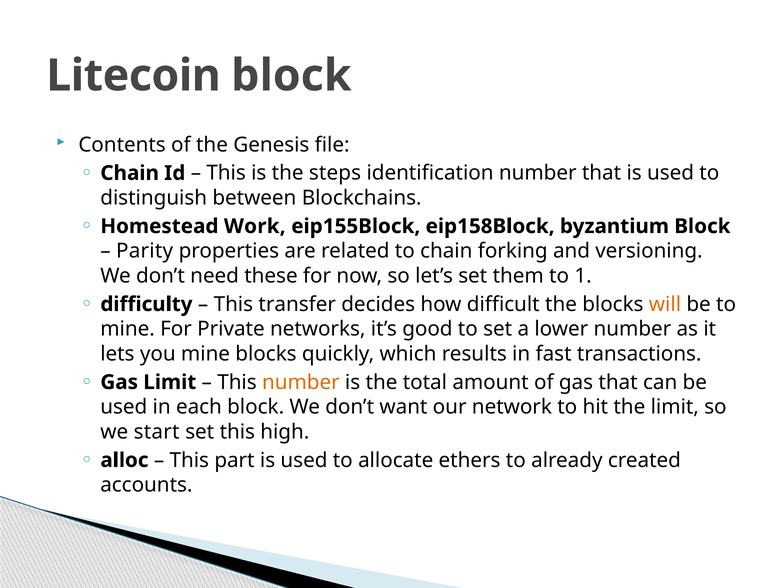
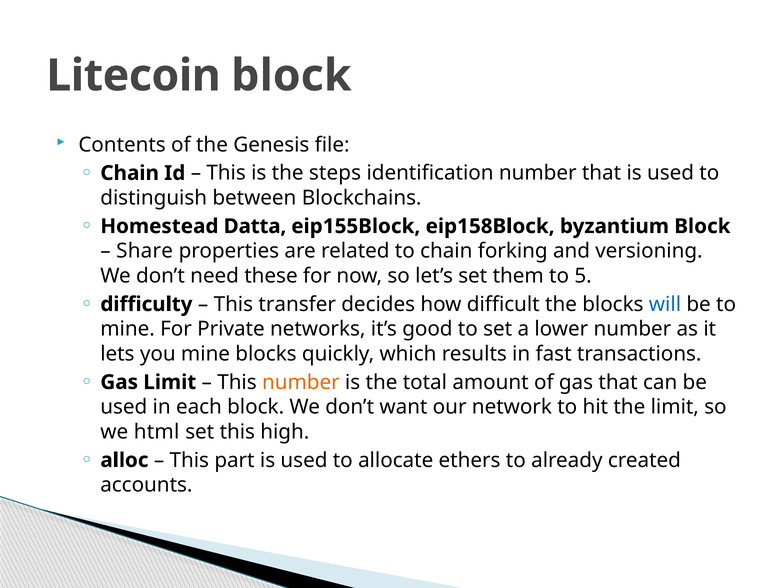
Work: Work -> Datta
Parity: Parity -> Share
1: 1 -> 5
will colour: orange -> blue
start: start -> html
